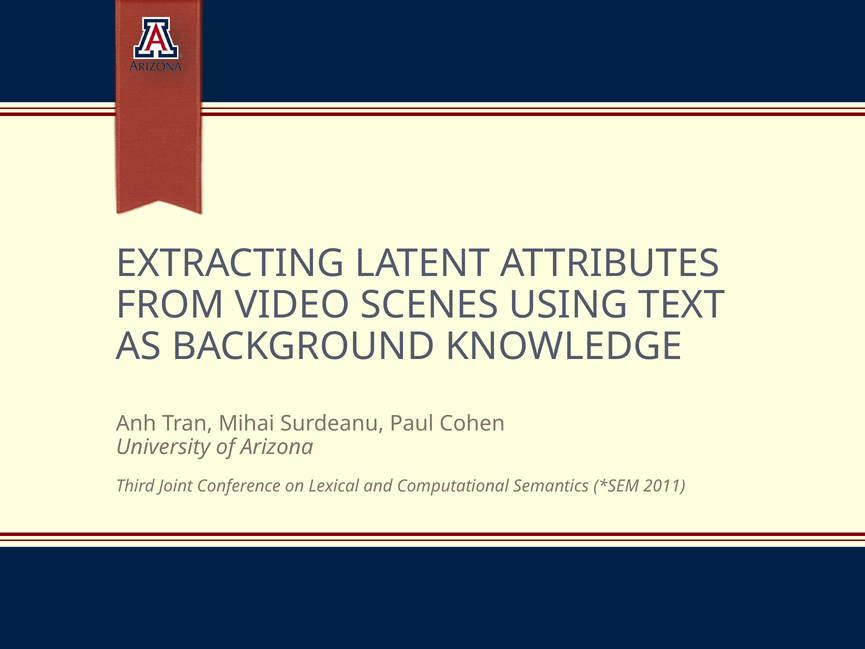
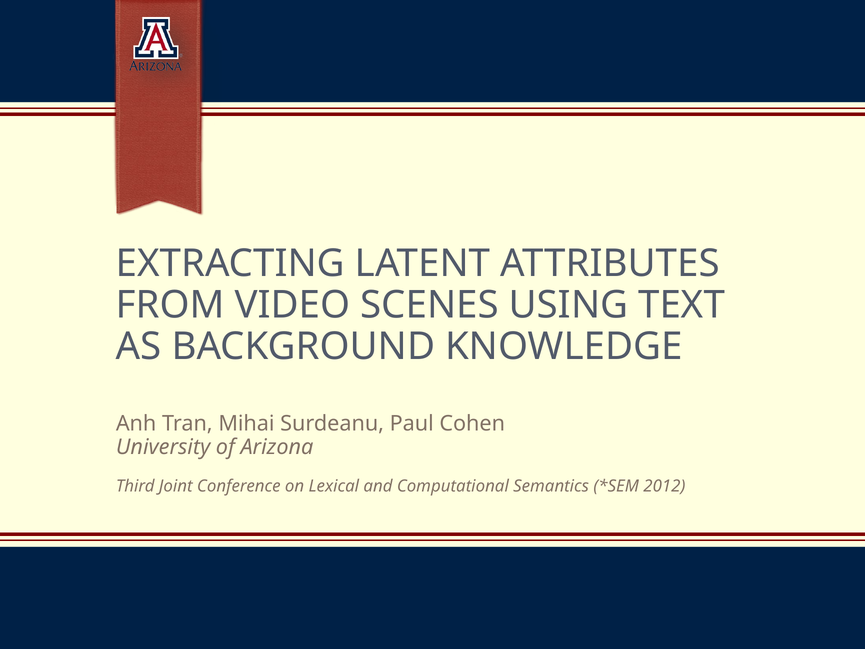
2011: 2011 -> 2012
